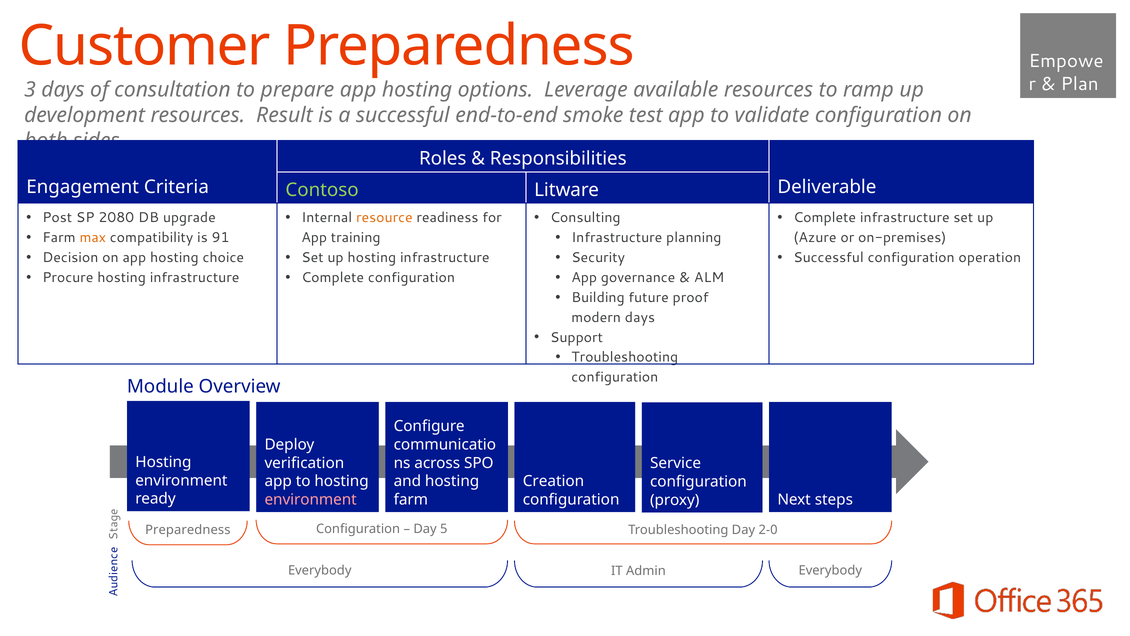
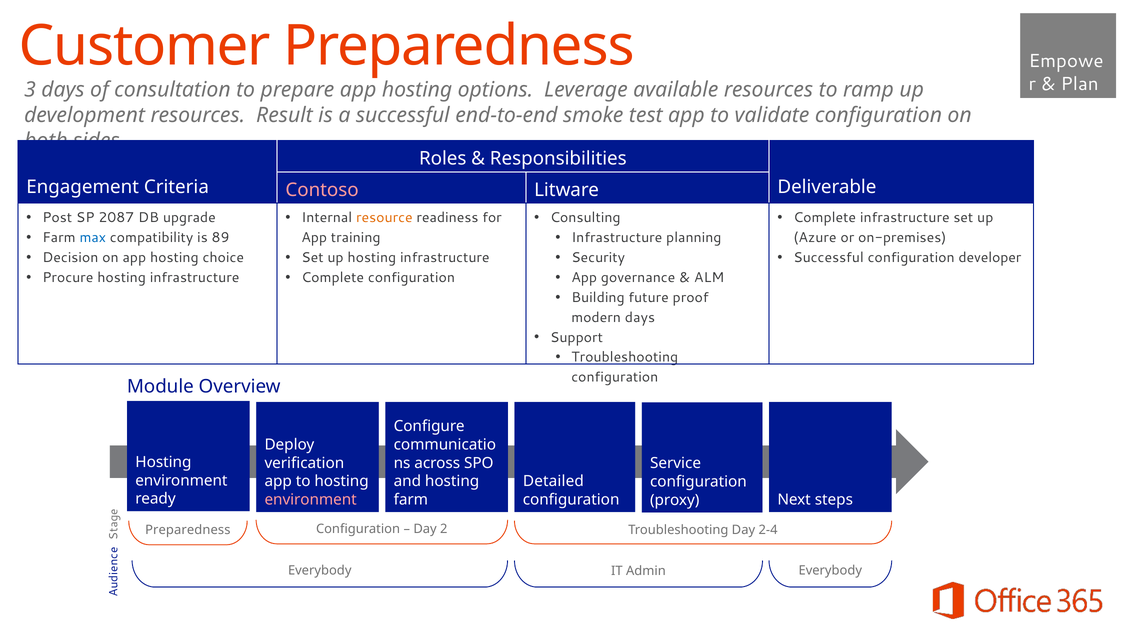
Contoso colour: light green -> pink
2080: 2080 -> 2087
max colour: orange -> blue
91: 91 -> 89
operation: operation -> developer
Creation: Creation -> Detailed
5: 5 -> 2
2-0: 2-0 -> 2-4
